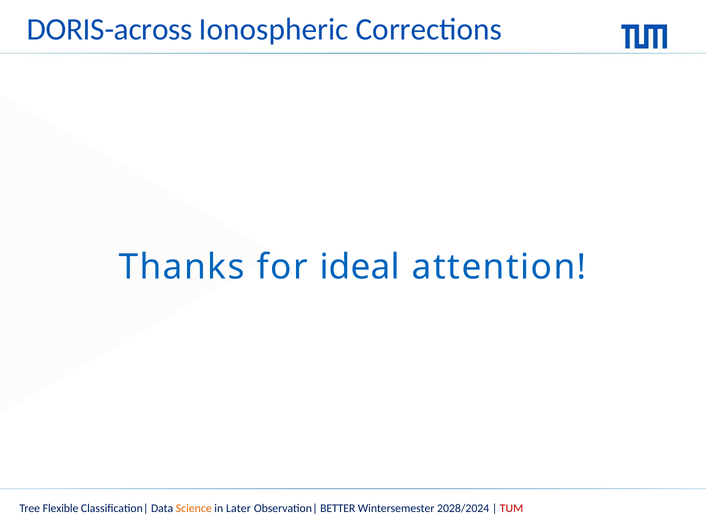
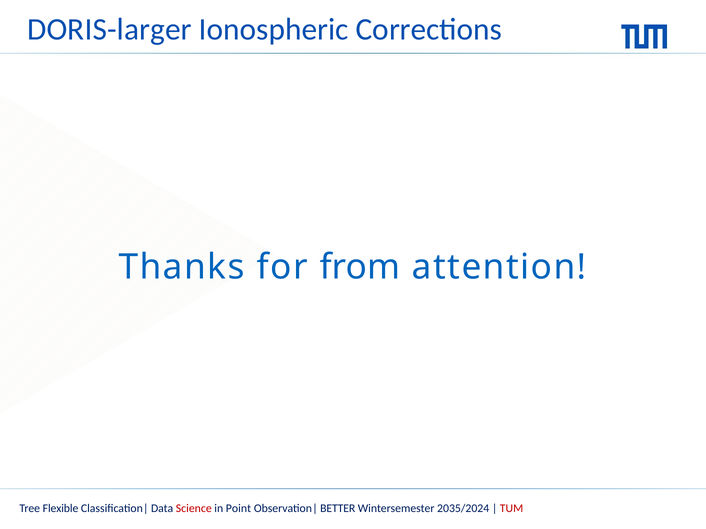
DORIS-across: DORIS-across -> DORIS-larger
ideal: ideal -> from
Science colour: orange -> red
Later: Later -> Point
2028/2024: 2028/2024 -> 2035/2024
